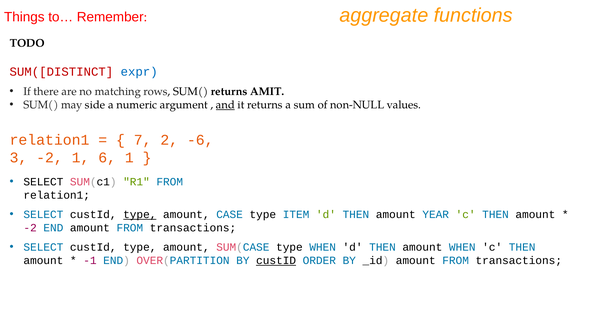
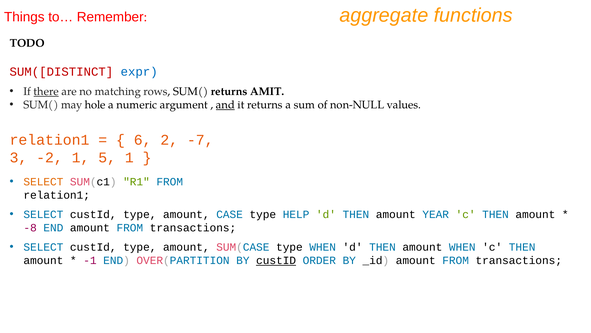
there underline: none -> present
side: side -> hole
7: 7 -> 6
-6: -6 -> -7
6: 6 -> 5
SELECT at (43, 182) colour: black -> orange
type at (140, 214) underline: present -> none
ITEM: ITEM -> HELP
-2 at (30, 227): -2 -> -8
